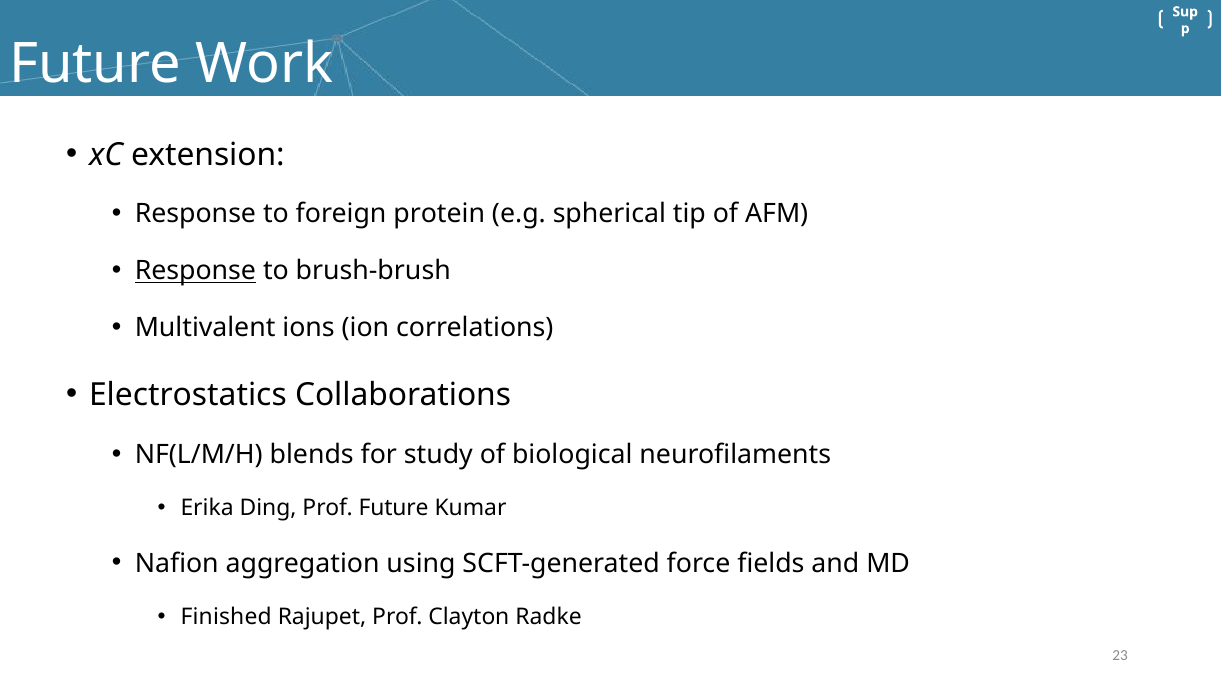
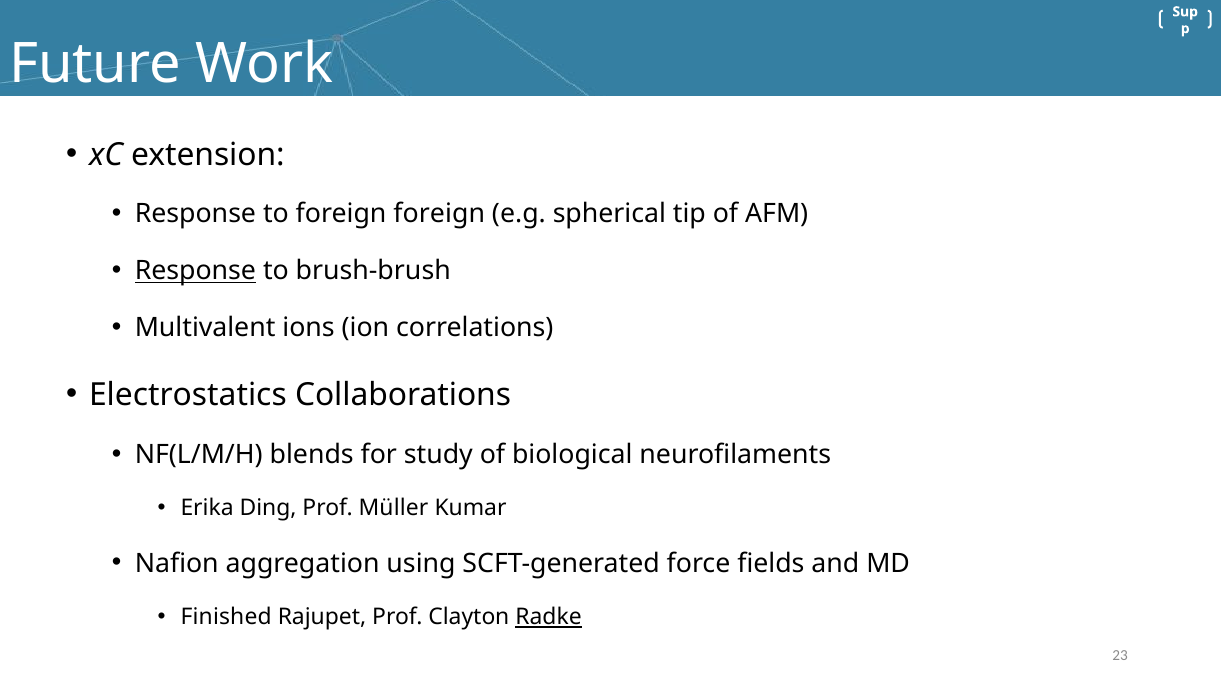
foreign protein: protein -> foreign
Prof Future: Future -> Müller
Radke underline: none -> present
